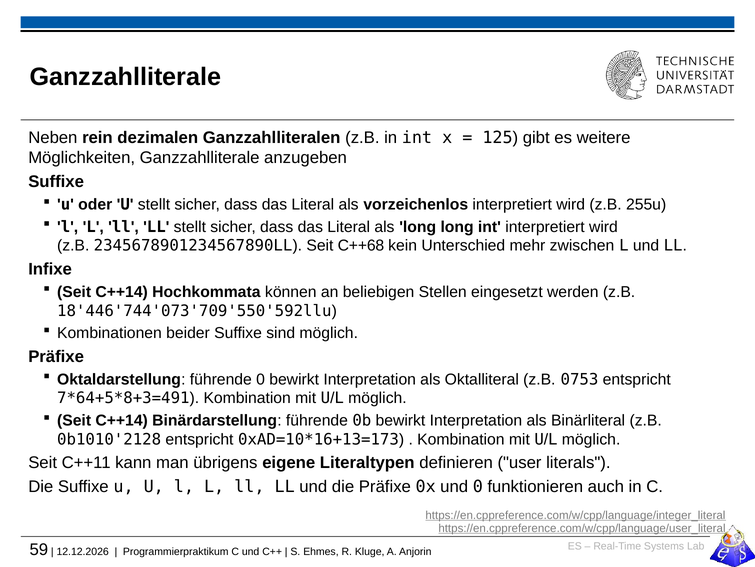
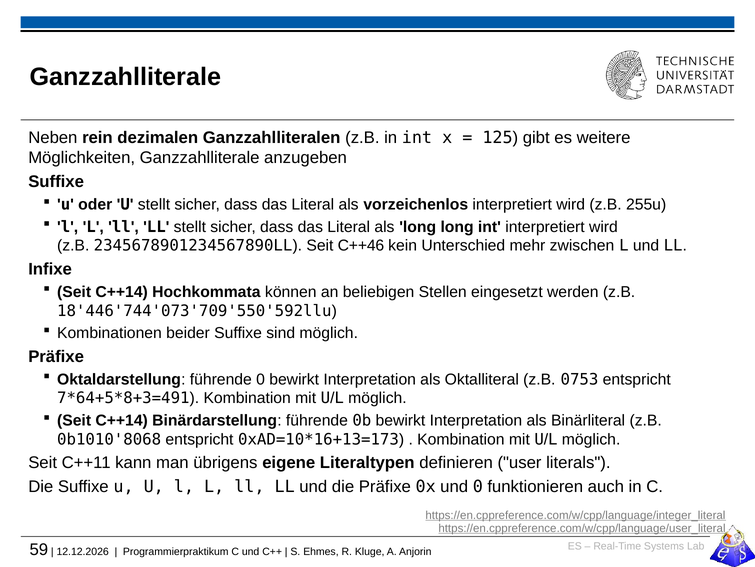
C++68: C++68 -> C++46
0b1010'2128: 0b1010'2128 -> 0b1010'8068
